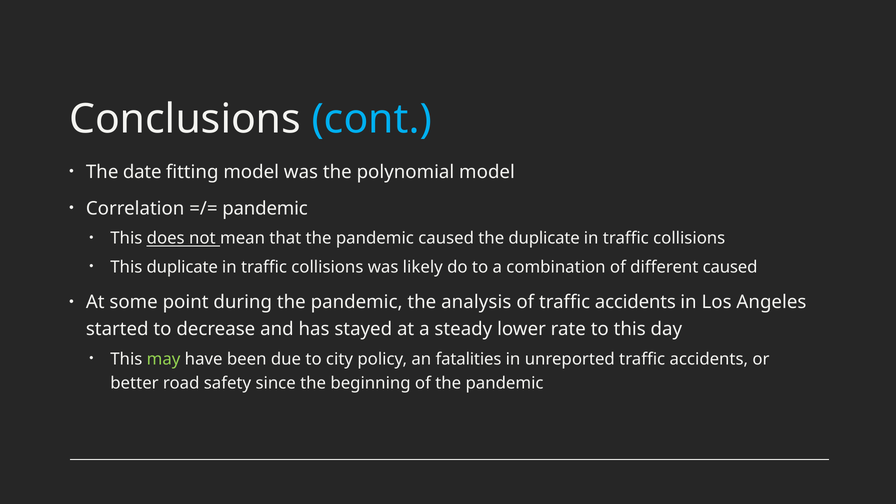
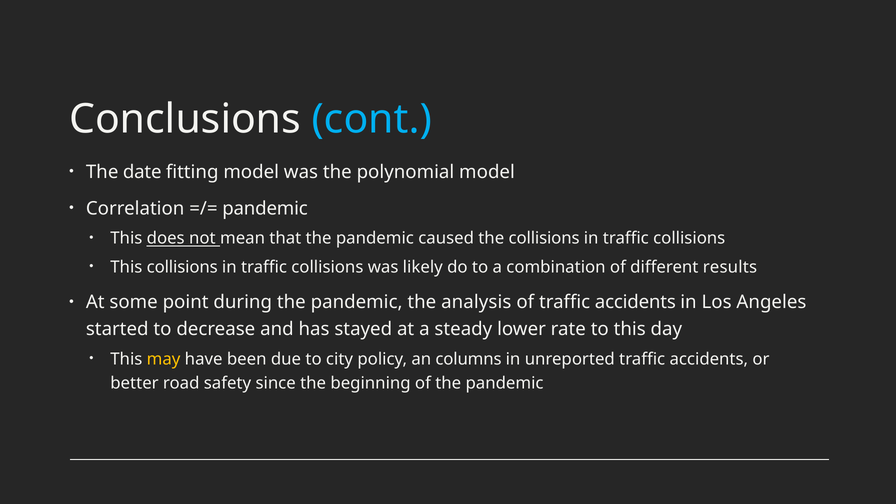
the duplicate: duplicate -> collisions
This duplicate: duplicate -> collisions
different caused: caused -> results
may colour: light green -> yellow
fatalities: fatalities -> columns
